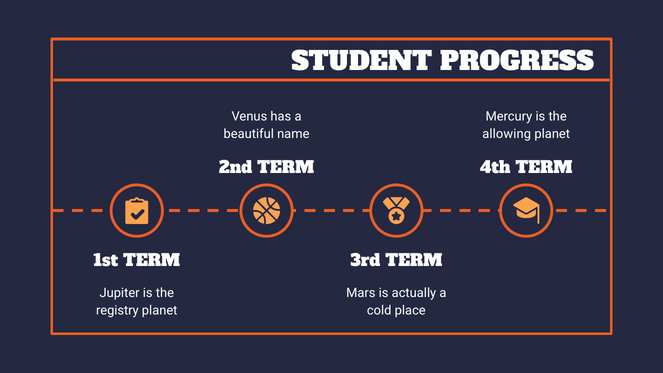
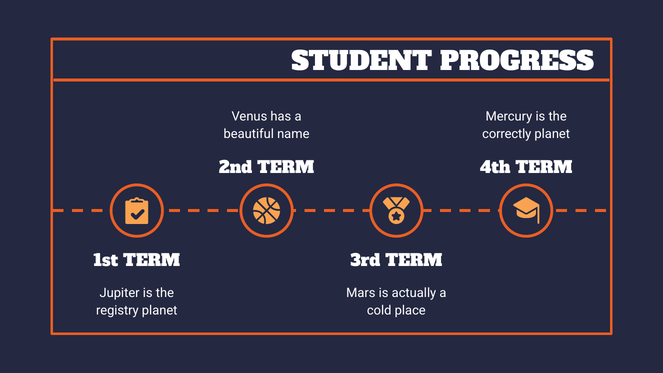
allowing: allowing -> correctly
